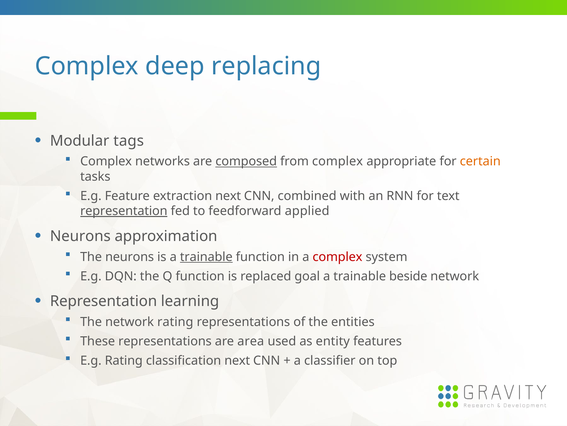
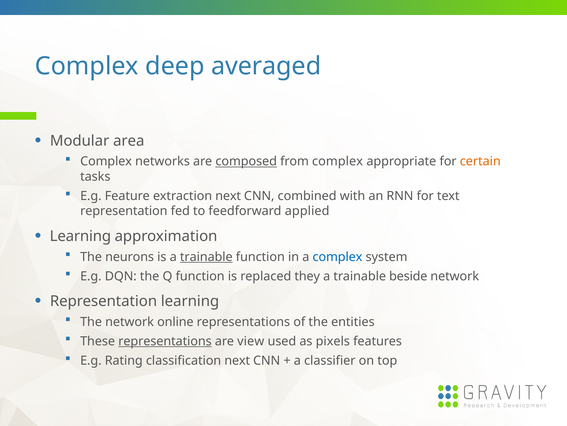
replacing: replacing -> averaged
tags: tags -> area
representation at (124, 211) underline: present -> none
Neurons at (80, 236): Neurons -> Learning
complex at (337, 256) colour: red -> blue
goal: goal -> they
network rating: rating -> online
representations at (165, 341) underline: none -> present
area: area -> view
entity: entity -> pixels
